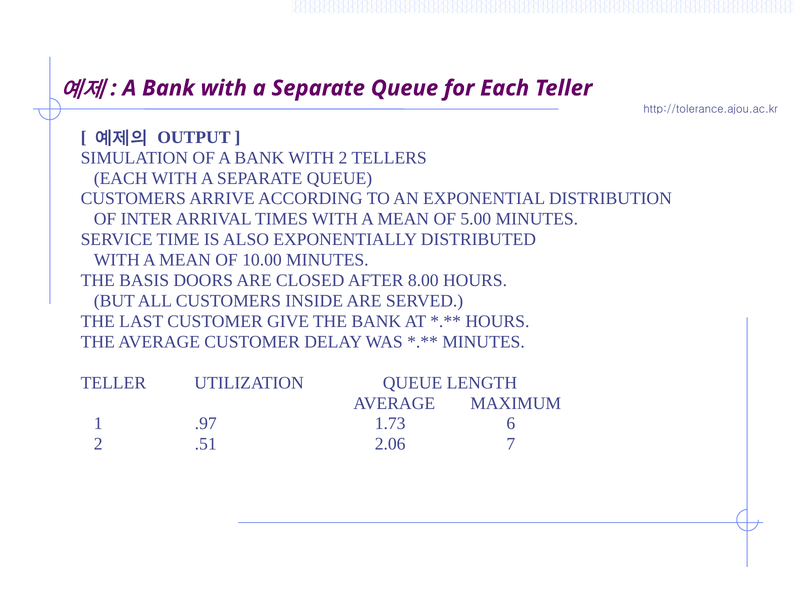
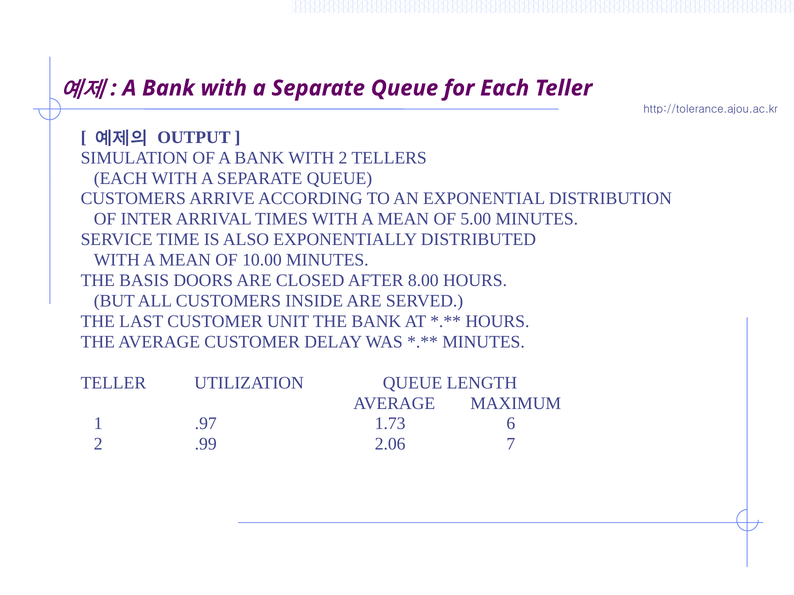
GIVE: GIVE -> UNIT
.51: .51 -> .99
